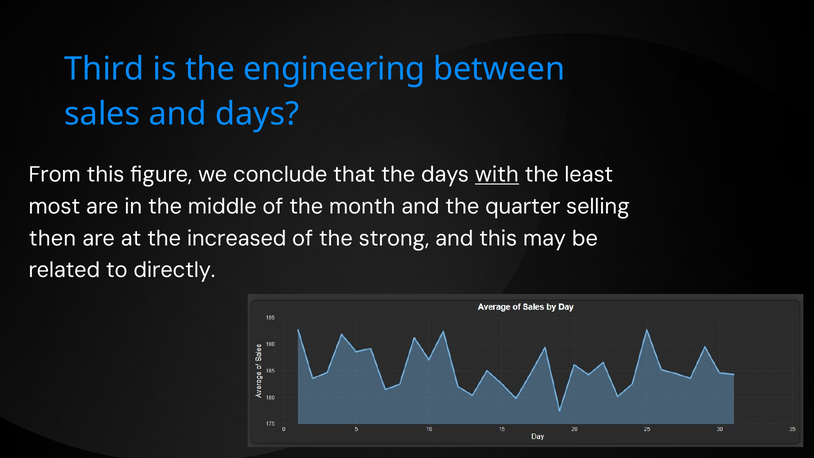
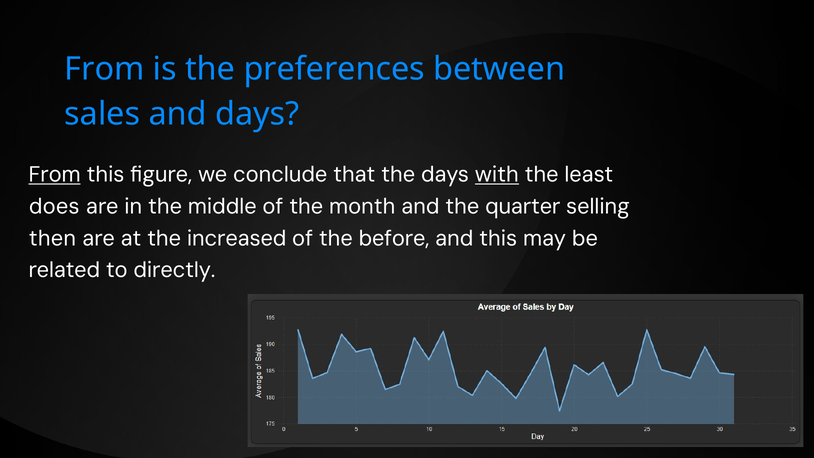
Third at (104, 69): Third -> From
engineering: engineering -> preferences
From at (55, 175) underline: none -> present
most: most -> does
strong: strong -> before
